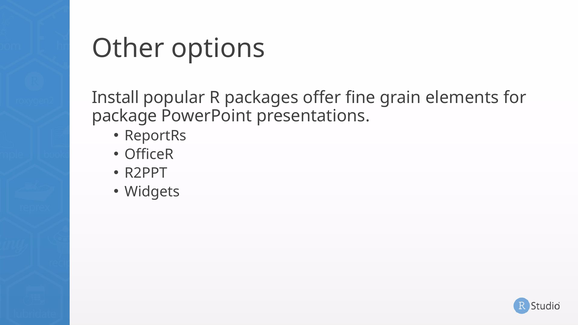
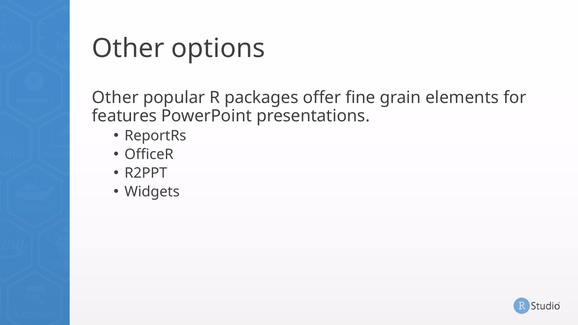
Install at (115, 98): Install -> Other
package: package -> features
